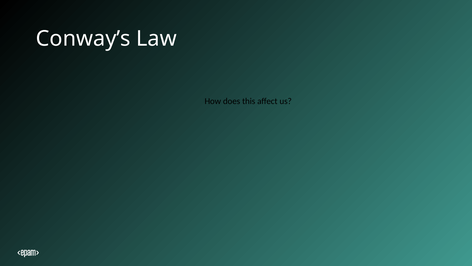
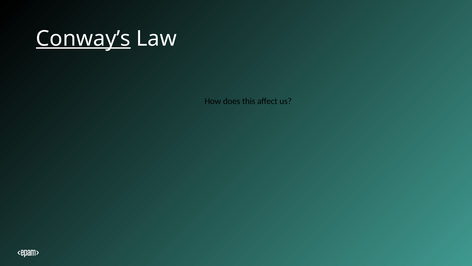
Conway’s underline: none -> present
